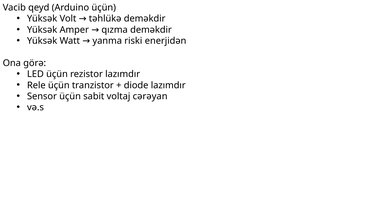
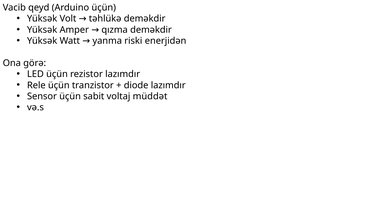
cərəyan: cərəyan -> müddət
